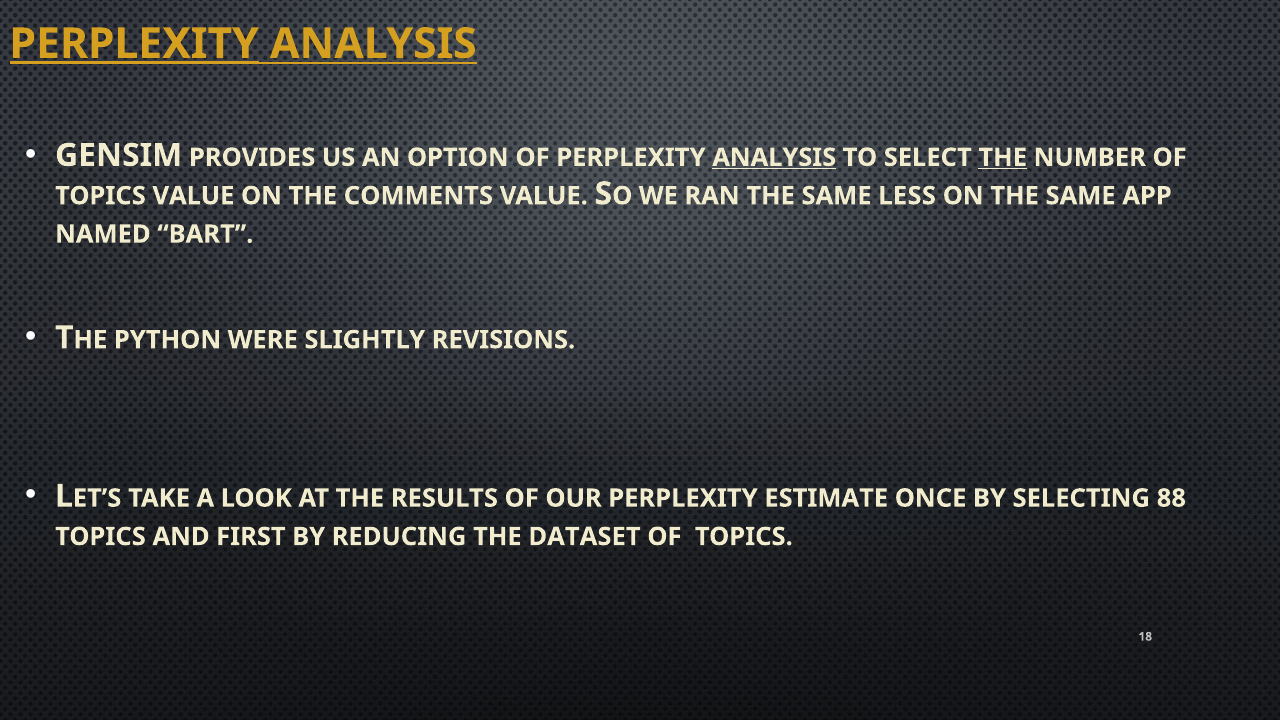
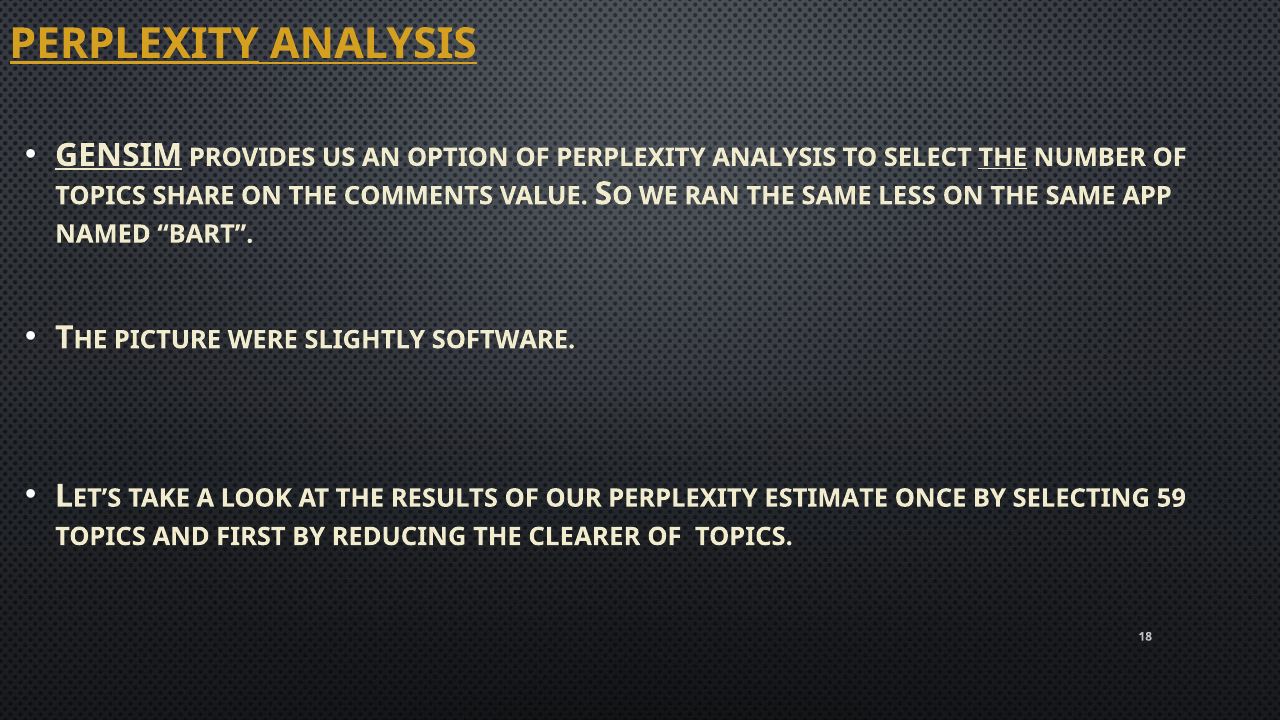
GENSIM underline: none -> present
ANALYSIS at (774, 157) underline: present -> none
TOPICS VALUE: VALUE -> SHARE
PYTHON: PYTHON -> PICTURE
REVISIONS: REVISIONS -> SOFTWARE
88: 88 -> 59
DATASET: DATASET -> CLEARER
